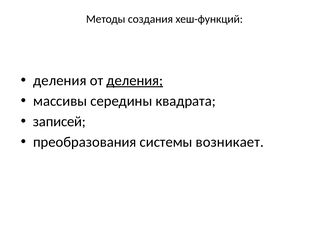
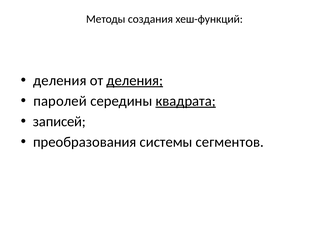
массивы: массивы -> паролей
квадрата underline: none -> present
возникает: возникает -> сегментов
